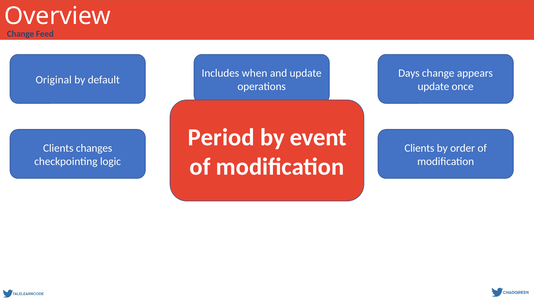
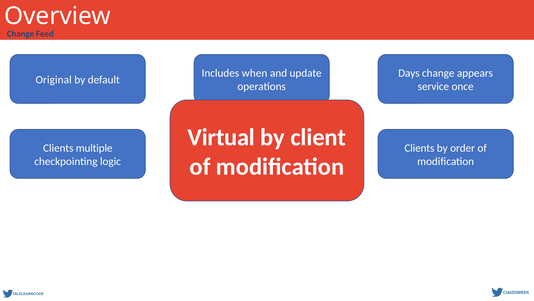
update at (433, 86): update -> service
Period: Period -> Virtual
event: event -> client
changes: changes -> multiple
